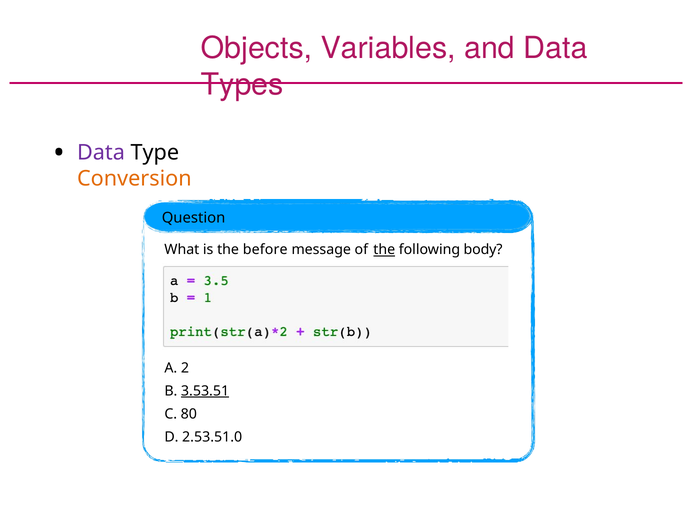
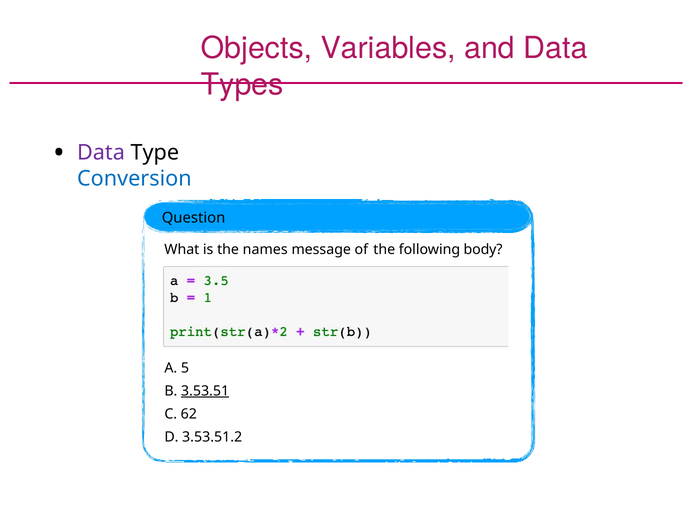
Conversion colour: orange -> blue
before: before -> names
the at (384, 250) underline: present -> none
2: 2 -> 5
80: 80 -> 62
2.53.51.0: 2.53.51.0 -> 3.53.51.2
